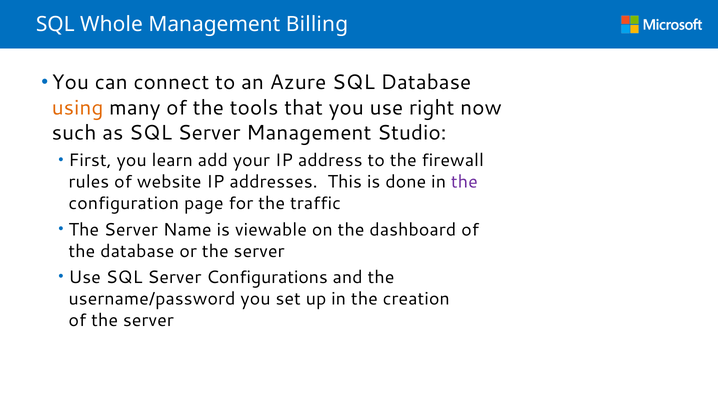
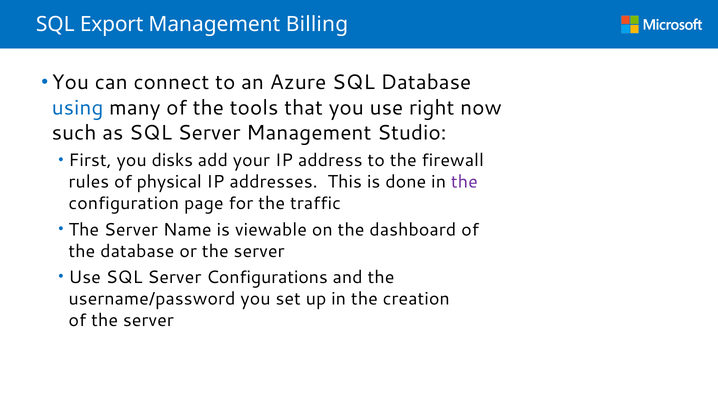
Whole: Whole -> Export
using colour: orange -> blue
learn: learn -> disks
website: website -> physical
